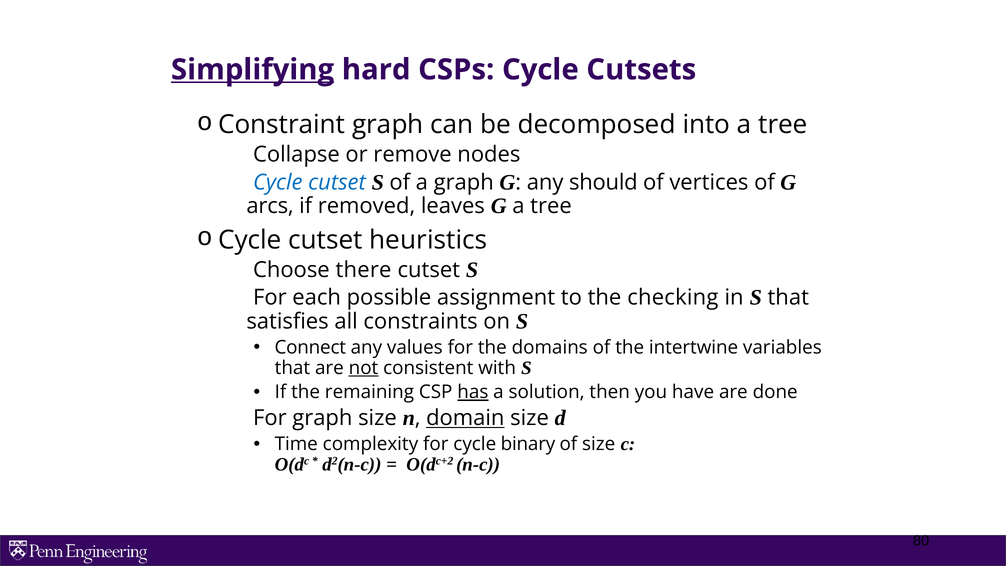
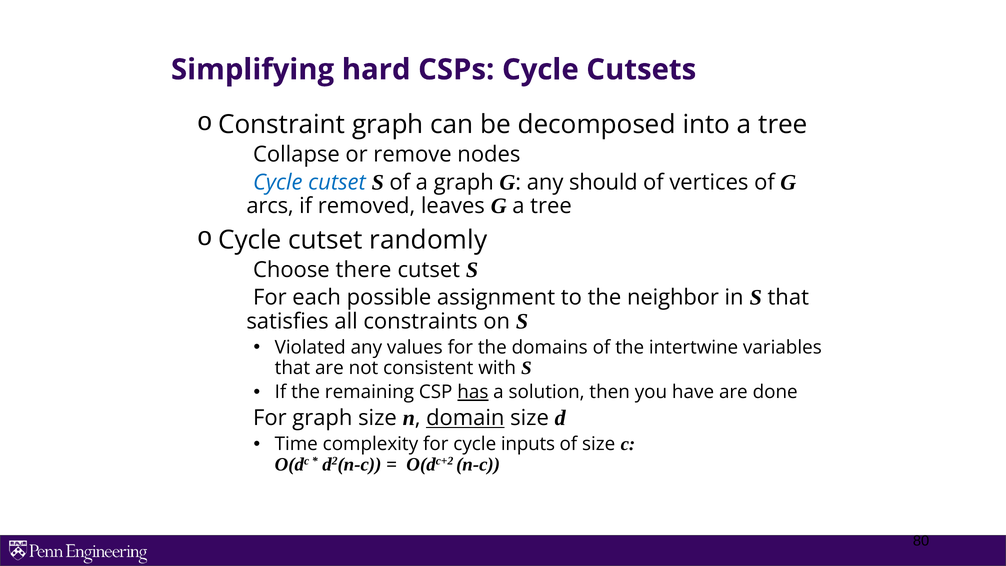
Simplifying underline: present -> none
heuristics: heuristics -> randomly
checking: checking -> neighbor
Connect: Connect -> Violated
not underline: present -> none
binary: binary -> inputs
